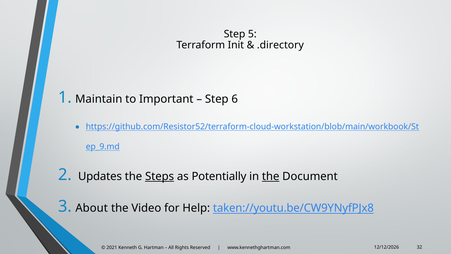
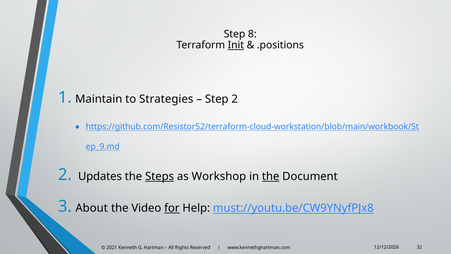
5: 5 -> 8
Init underline: none -> present
.directory: .directory -> .positions
Important: Important -> Strategies
Step 6: 6 -> 2
Potentially: Potentially -> Workshop
for underline: none -> present
taken://youtu.be/CW9YNyfPJx8: taken://youtu.be/CW9YNyfPJx8 -> must://youtu.be/CW9YNyfPJx8
